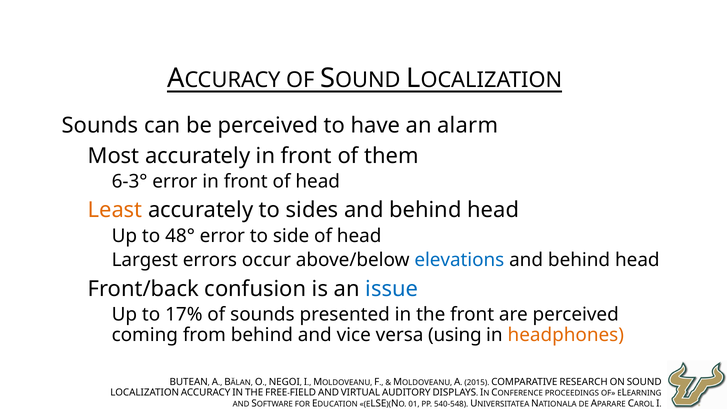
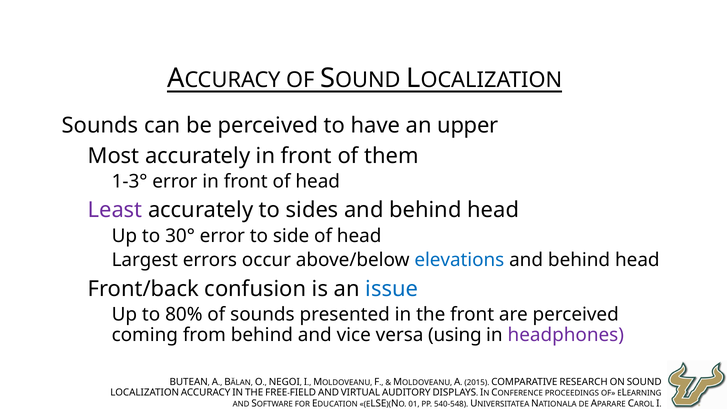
alarm: alarm -> upper
6-3°: 6-3° -> 1-3°
Least colour: orange -> purple
48°: 48° -> 30°
17%: 17% -> 80%
headphones colour: orange -> purple
